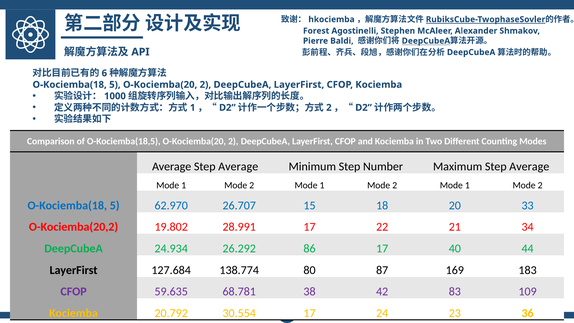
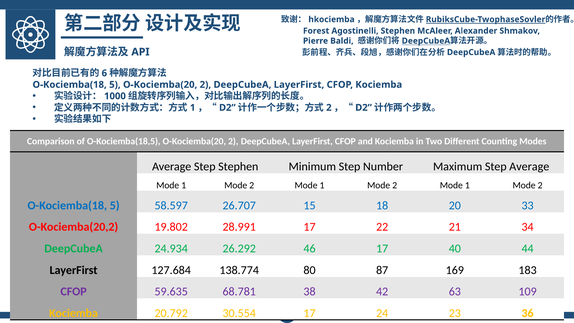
Average Step Average: Average -> Stephen
62.970: 62.970 -> 58.597
86: 86 -> 46
83: 83 -> 63
